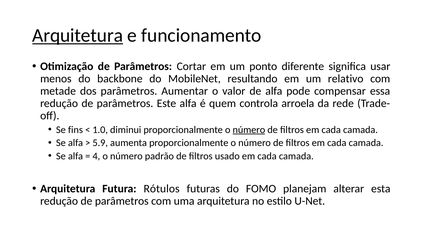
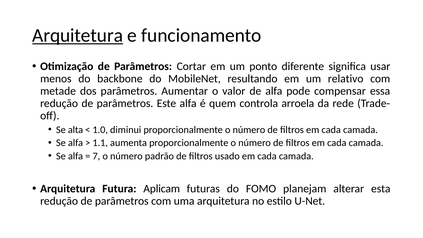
fins: fins -> alta
número at (249, 130) underline: present -> none
5.9: 5.9 -> 1.1
4: 4 -> 7
Rótulos: Rótulos -> Aplicam
